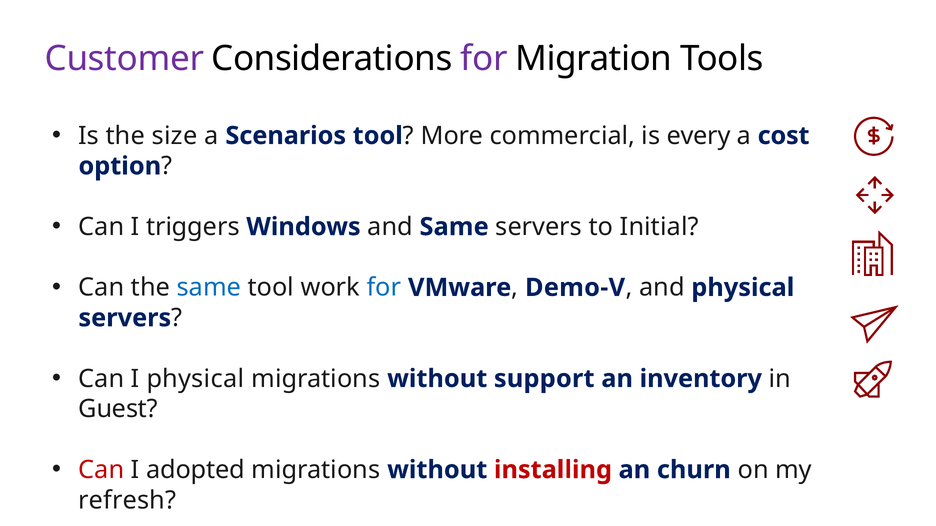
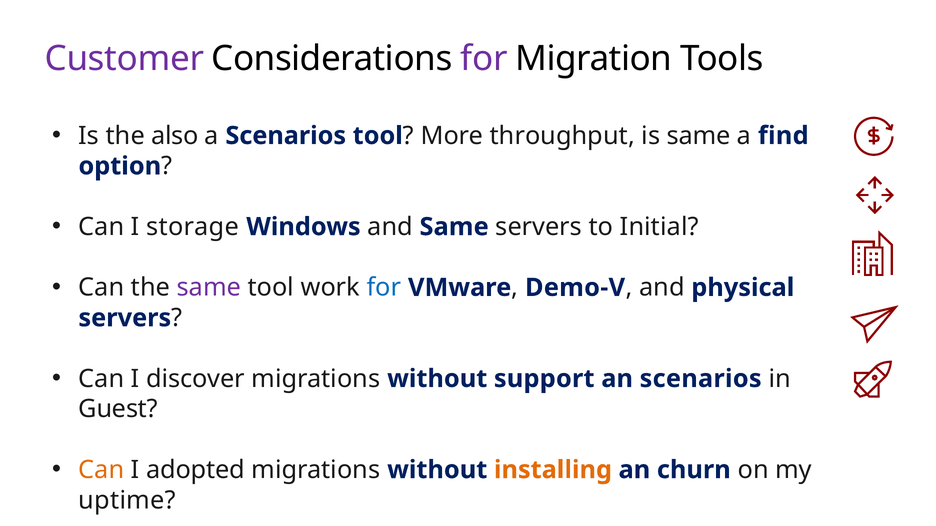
size: size -> also
commercial: commercial -> throughput
is every: every -> same
cost: cost -> find
triggers: triggers -> storage
same at (209, 288) colour: blue -> purple
I physical: physical -> discover
an inventory: inventory -> scenarios
Can at (101, 470) colour: red -> orange
installing colour: red -> orange
refresh: refresh -> uptime
